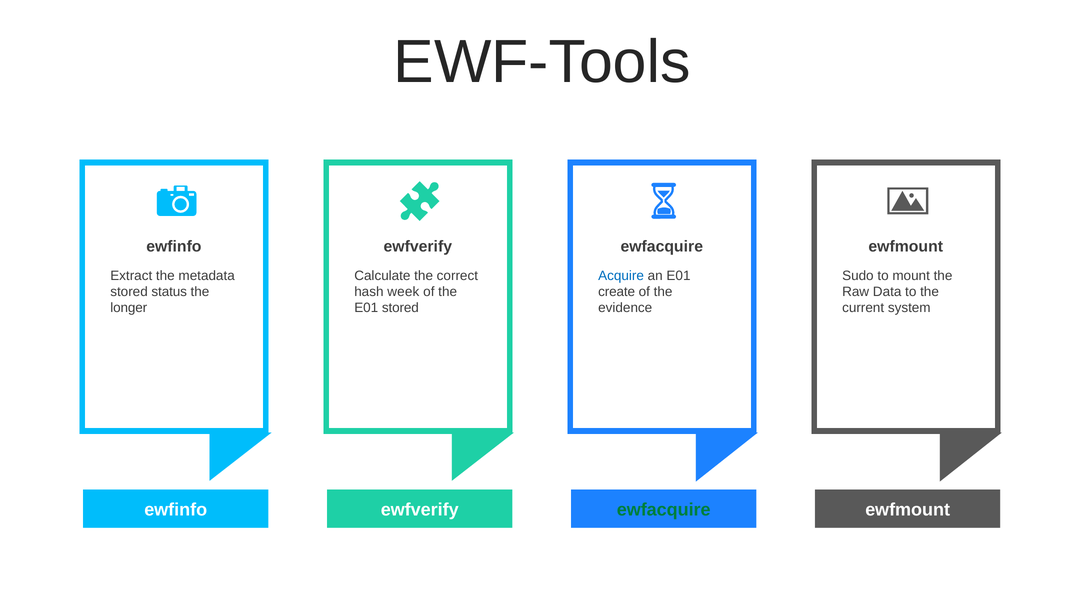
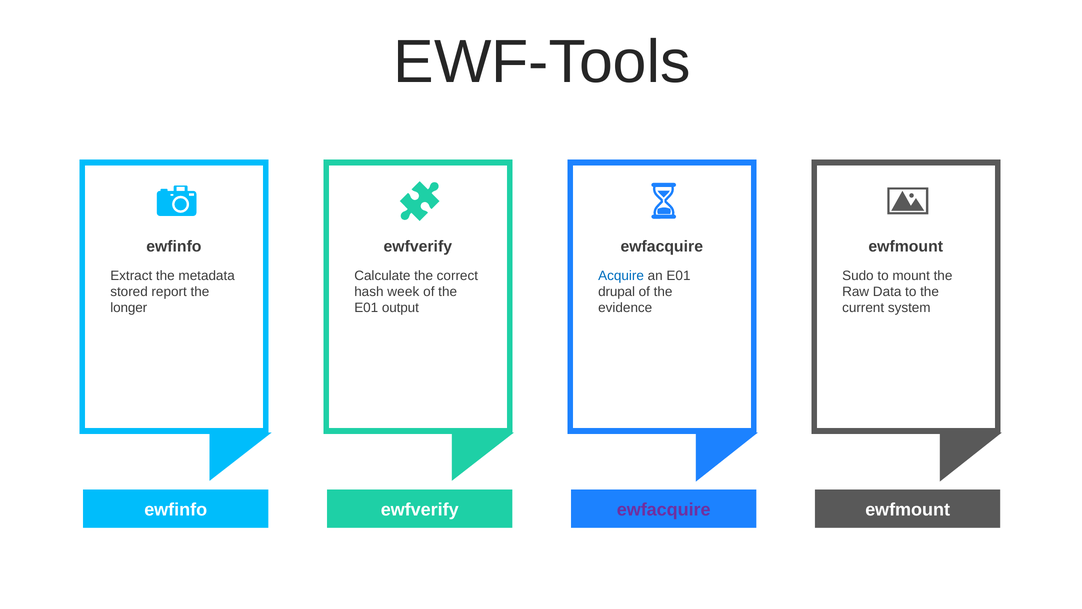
status: status -> report
create: create -> drupal
E01 stored: stored -> output
ewfacquire at (664, 509) colour: green -> purple
